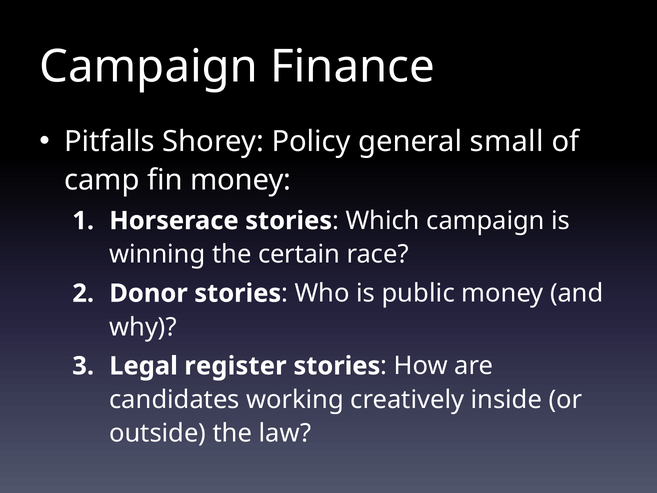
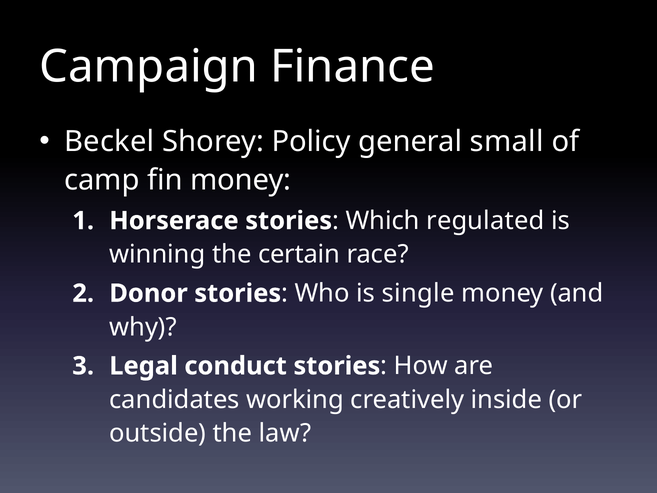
Pitfalls: Pitfalls -> Beckel
Which campaign: campaign -> regulated
public: public -> single
register: register -> conduct
